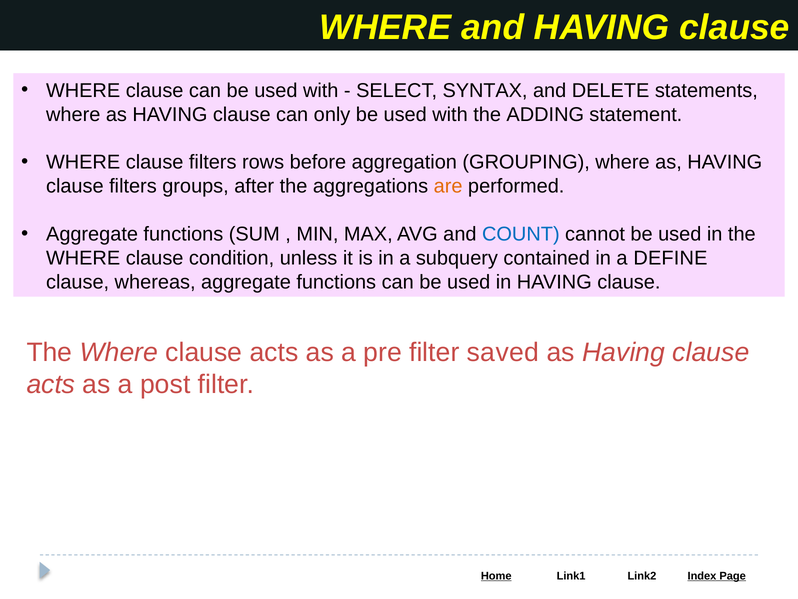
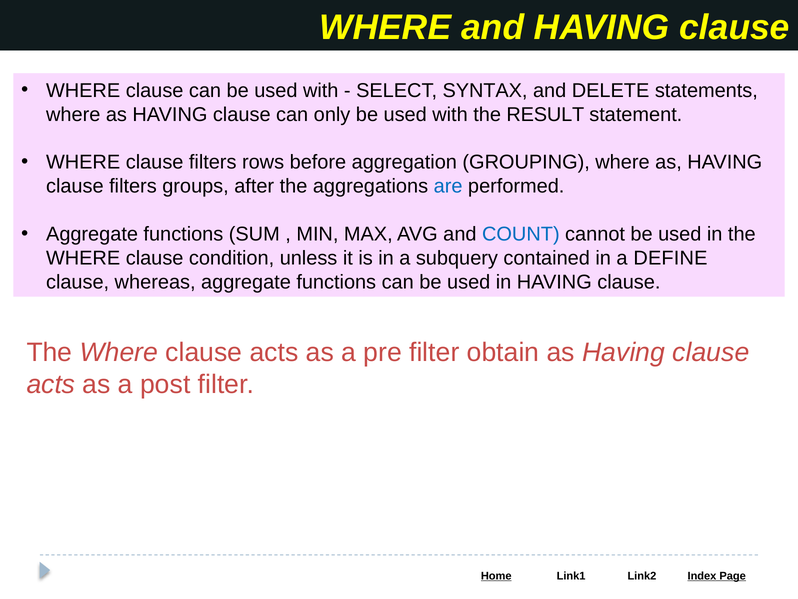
ADDING: ADDING -> RESULT
are colour: orange -> blue
saved: saved -> obtain
